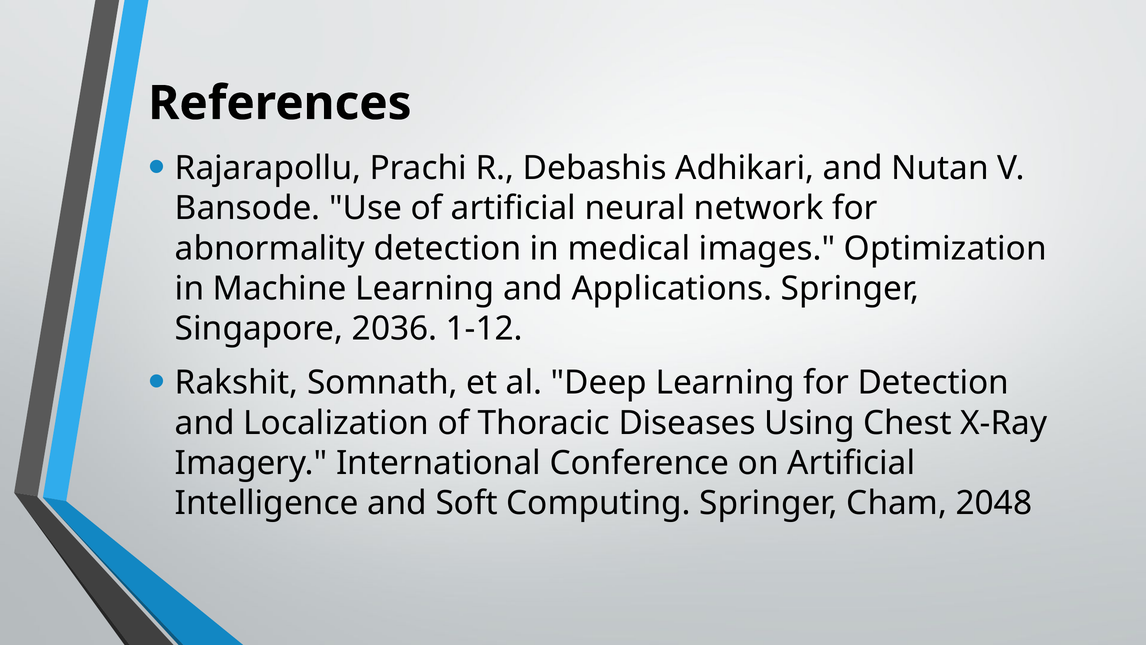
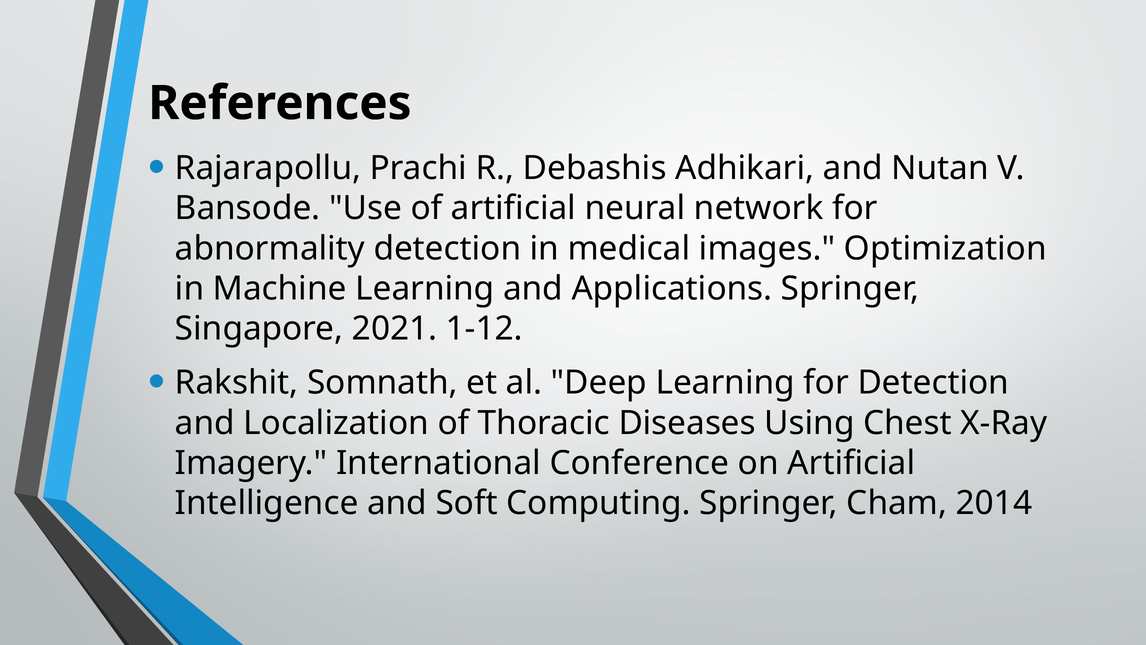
2036: 2036 -> 2021
2048: 2048 -> 2014
